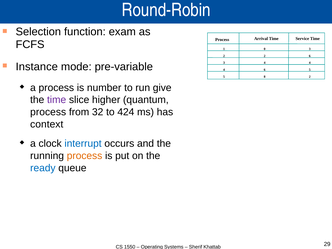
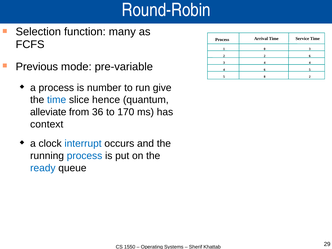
exam: exam -> many
Instance: Instance -> Previous
time at (57, 100) colour: purple -> blue
higher: higher -> hence
process at (48, 112): process -> alleviate
32: 32 -> 36
424: 424 -> 170
process at (85, 156) colour: orange -> blue
